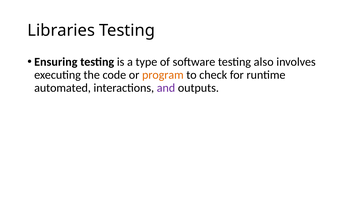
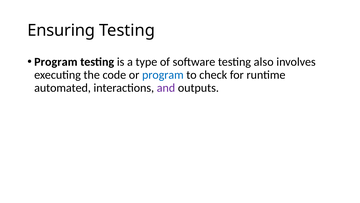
Libraries: Libraries -> Ensuring
Ensuring at (56, 62): Ensuring -> Program
program at (163, 75) colour: orange -> blue
